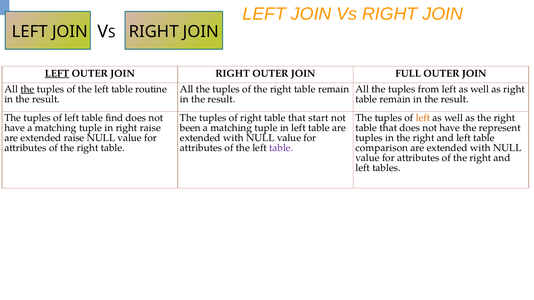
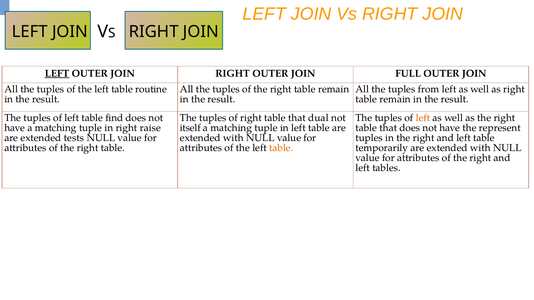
the at (27, 89) underline: present -> none
start: start -> dual
been: been -> itself
extended raise: raise -> tests
table at (281, 148) colour: purple -> orange
comparison: comparison -> temporarily
